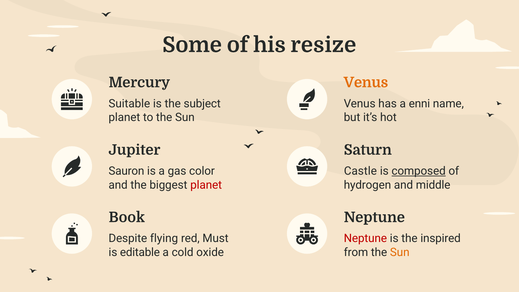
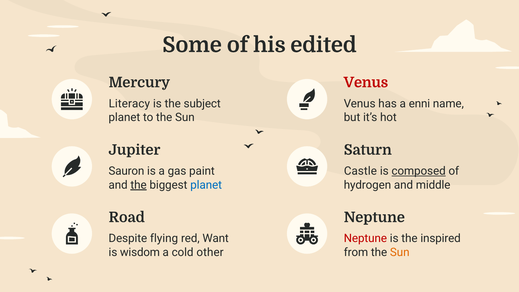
resize: resize -> edited
Venus at (366, 82) colour: orange -> red
Suitable: Suitable -> Literacy
color: color -> paint
the at (139, 185) underline: none -> present
planet at (206, 185) colour: red -> blue
Book: Book -> Road
Must: Must -> Want
editable: editable -> wisdom
oxide: oxide -> other
